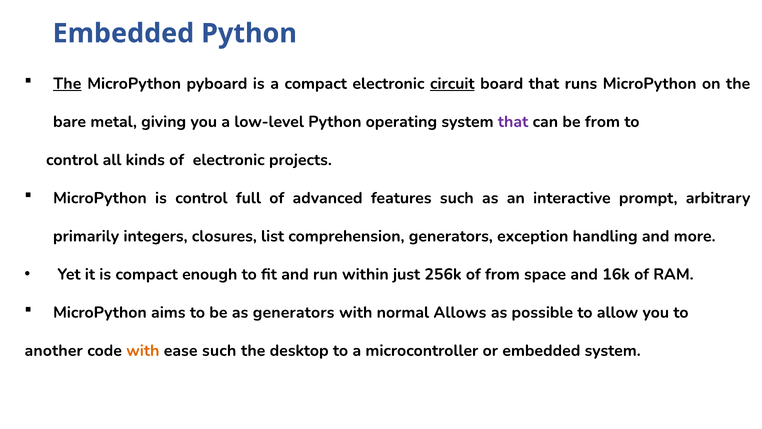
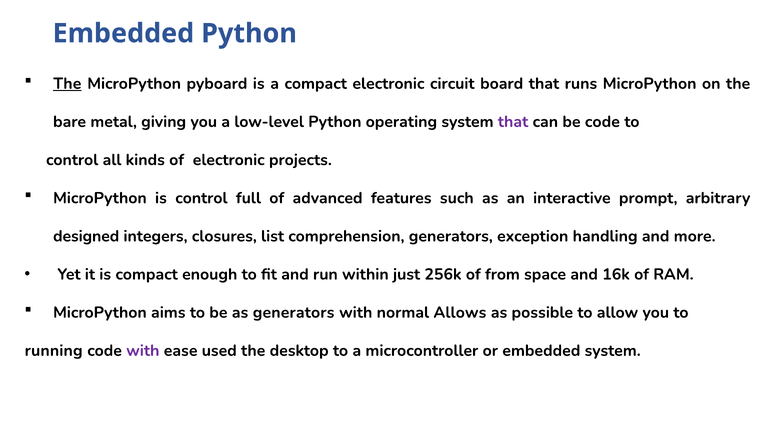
circuit underline: present -> none
be from: from -> code
primarily: primarily -> designed
another: another -> running
with at (143, 350) colour: orange -> purple
ease such: such -> used
